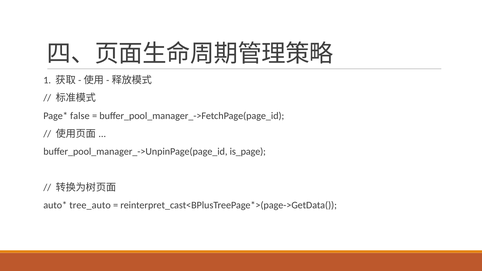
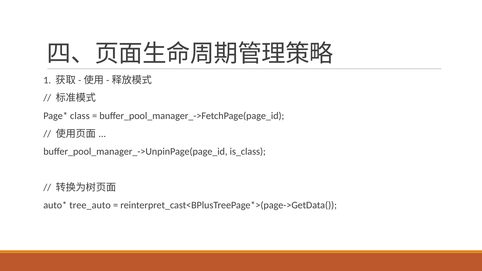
false: false -> class
is_page: is_page -> is_class
